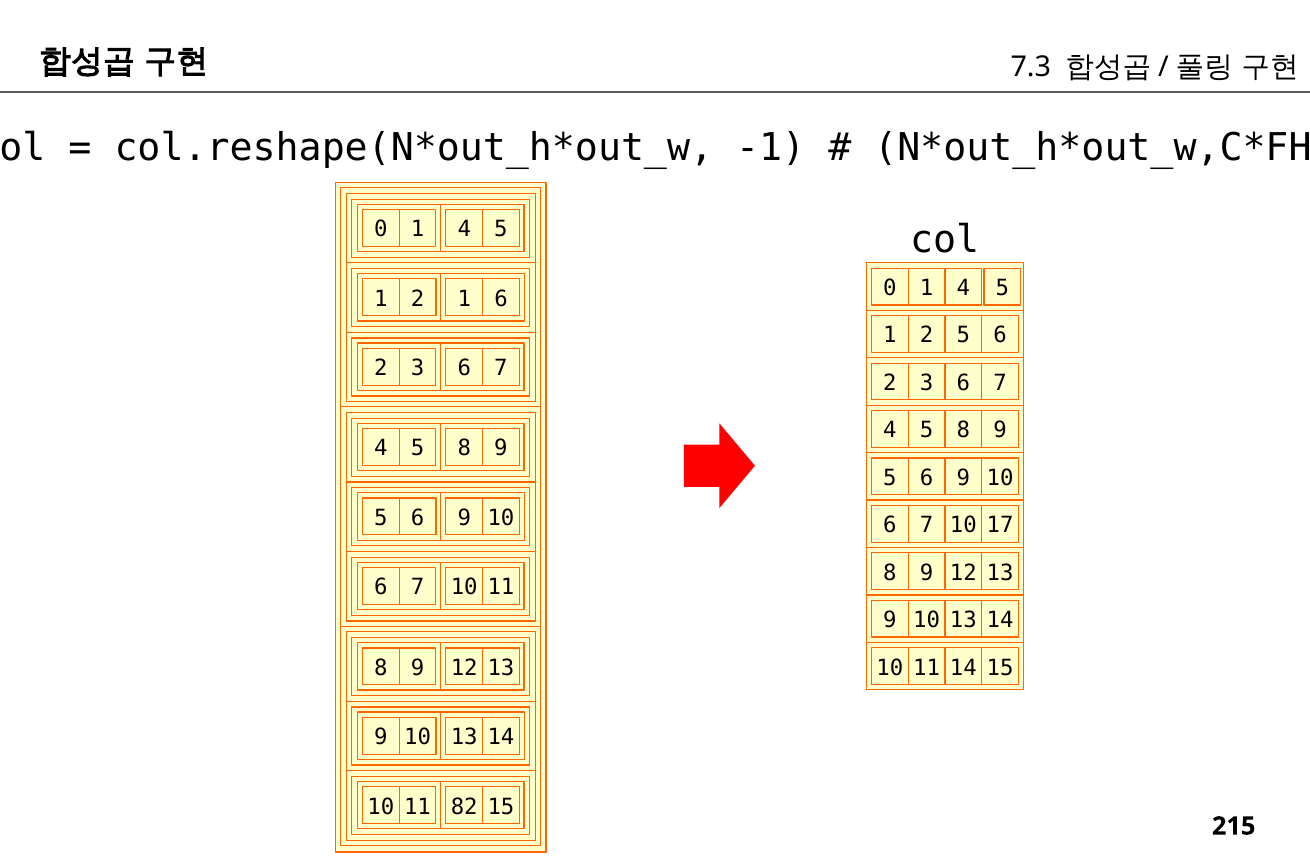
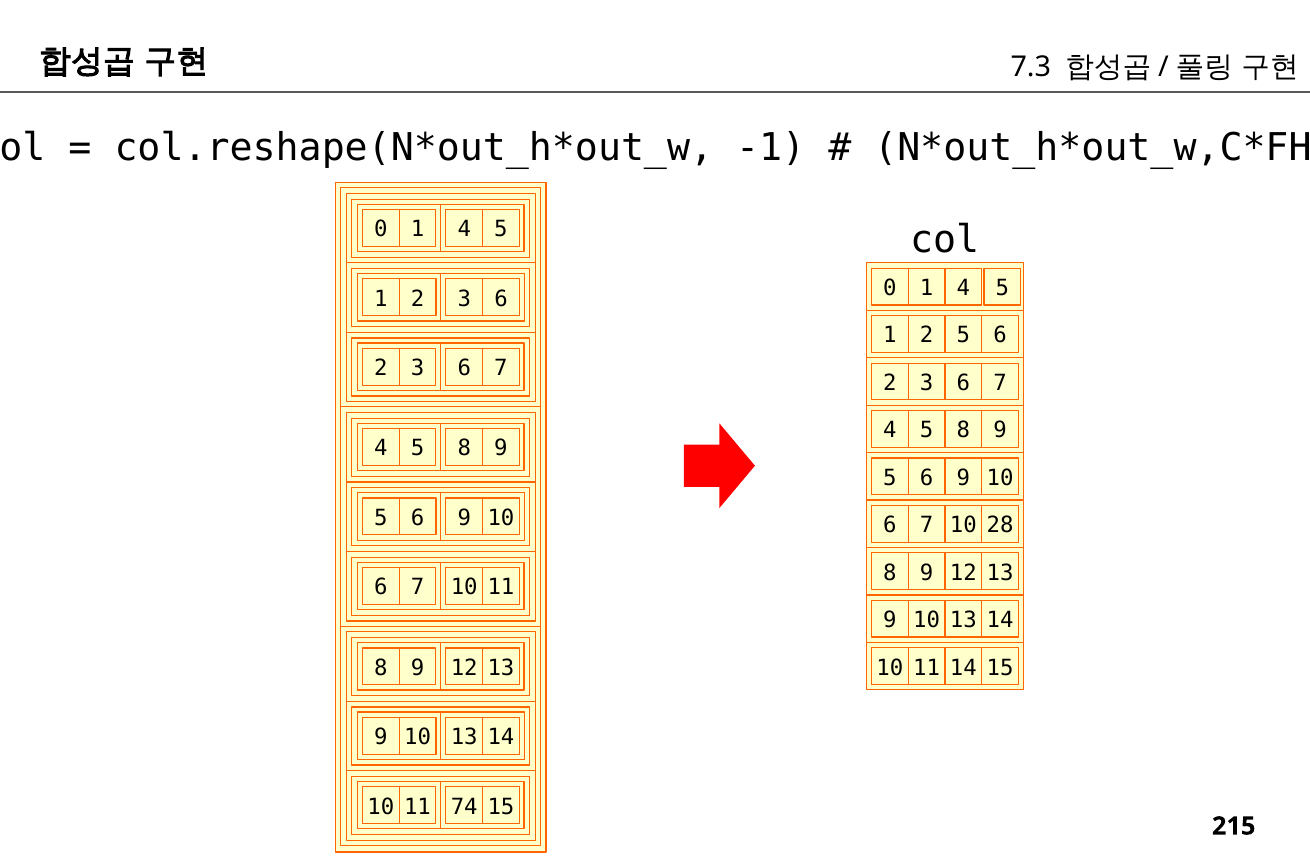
1 2 1: 1 -> 3
17: 17 -> 28
82: 82 -> 74
